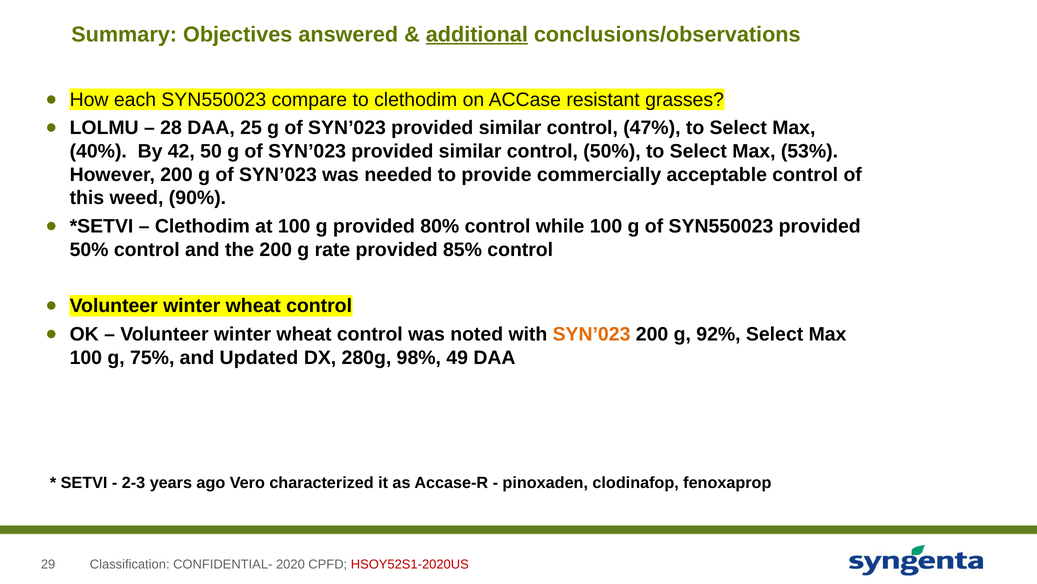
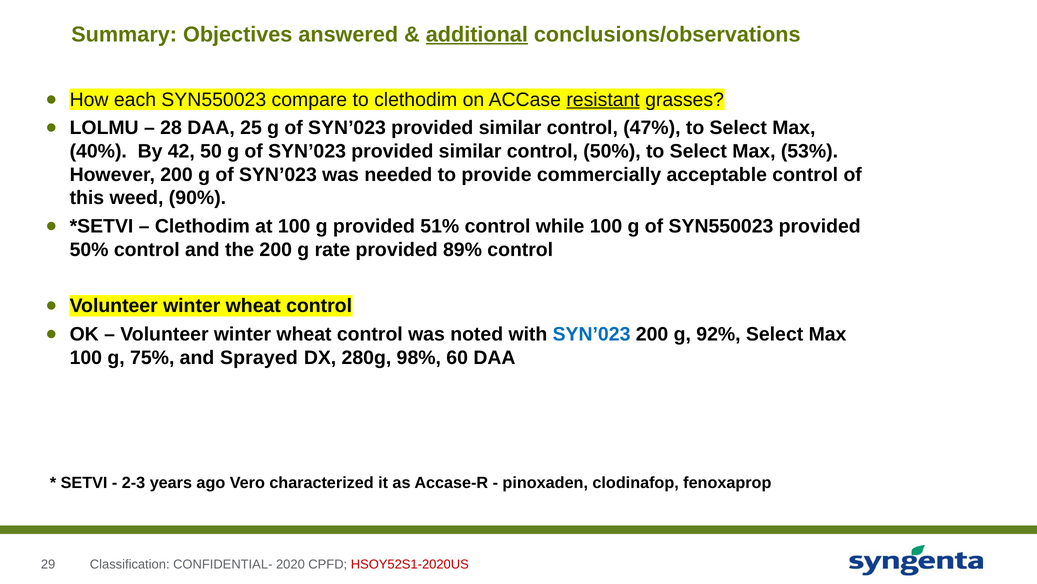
resistant underline: none -> present
80%: 80% -> 51%
85%: 85% -> 89%
SYN’023 at (592, 334) colour: orange -> blue
Updated: Updated -> Sprayed
49: 49 -> 60
